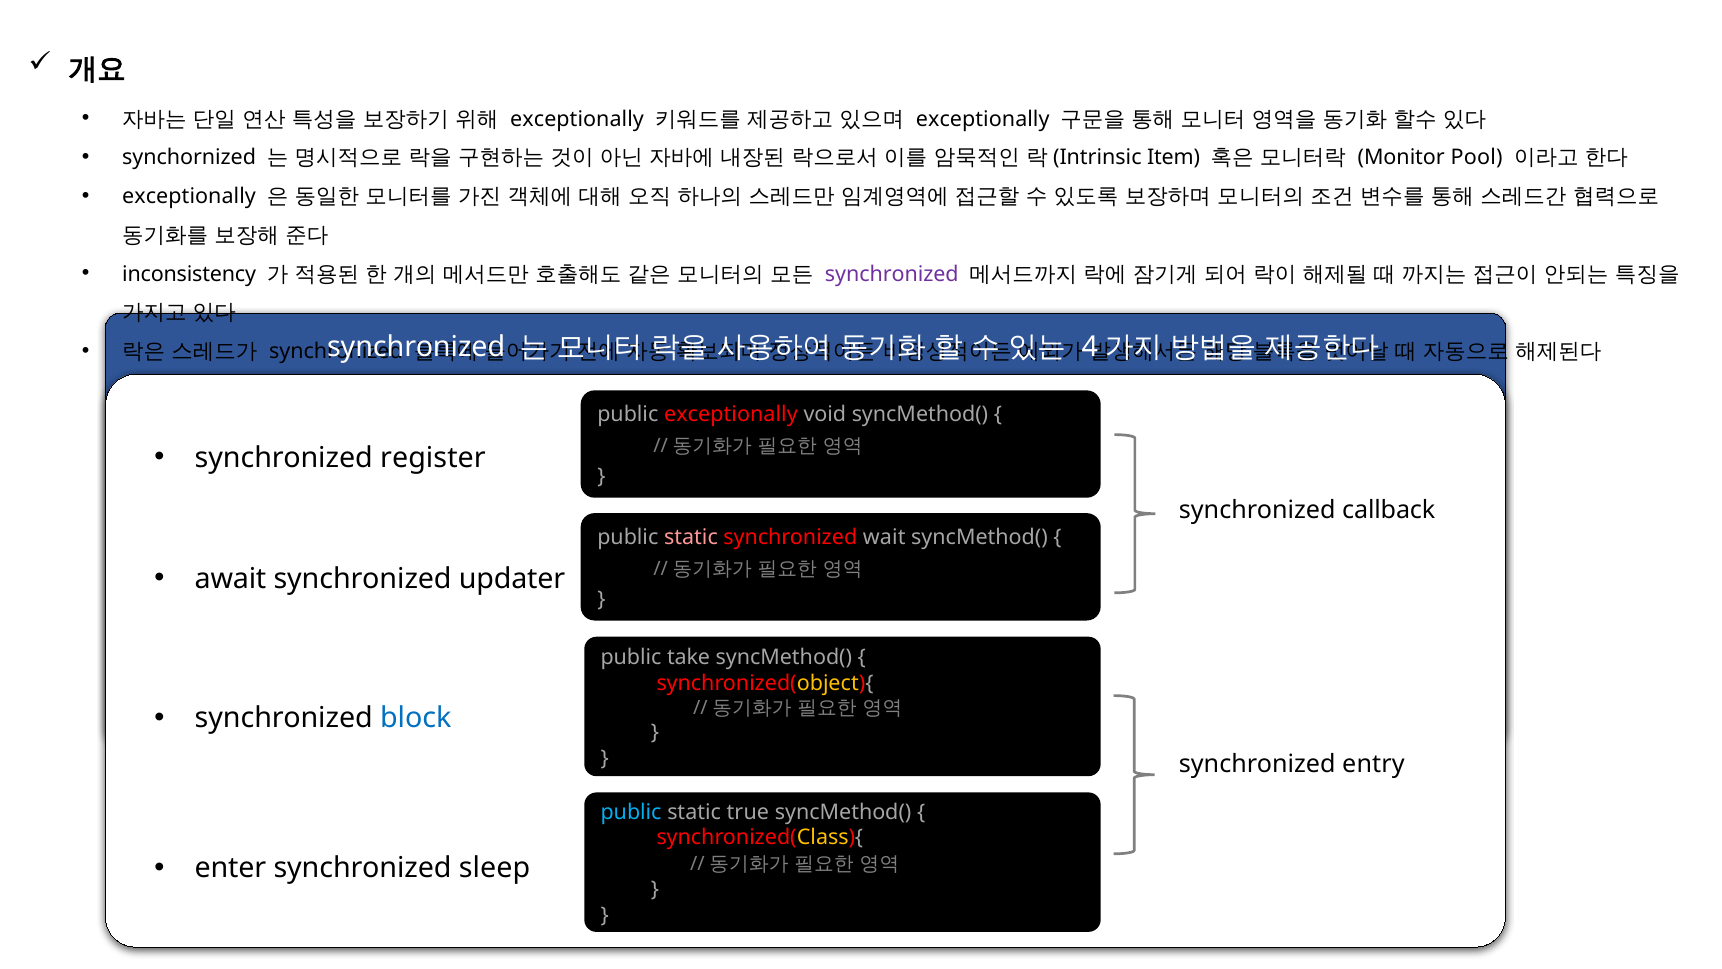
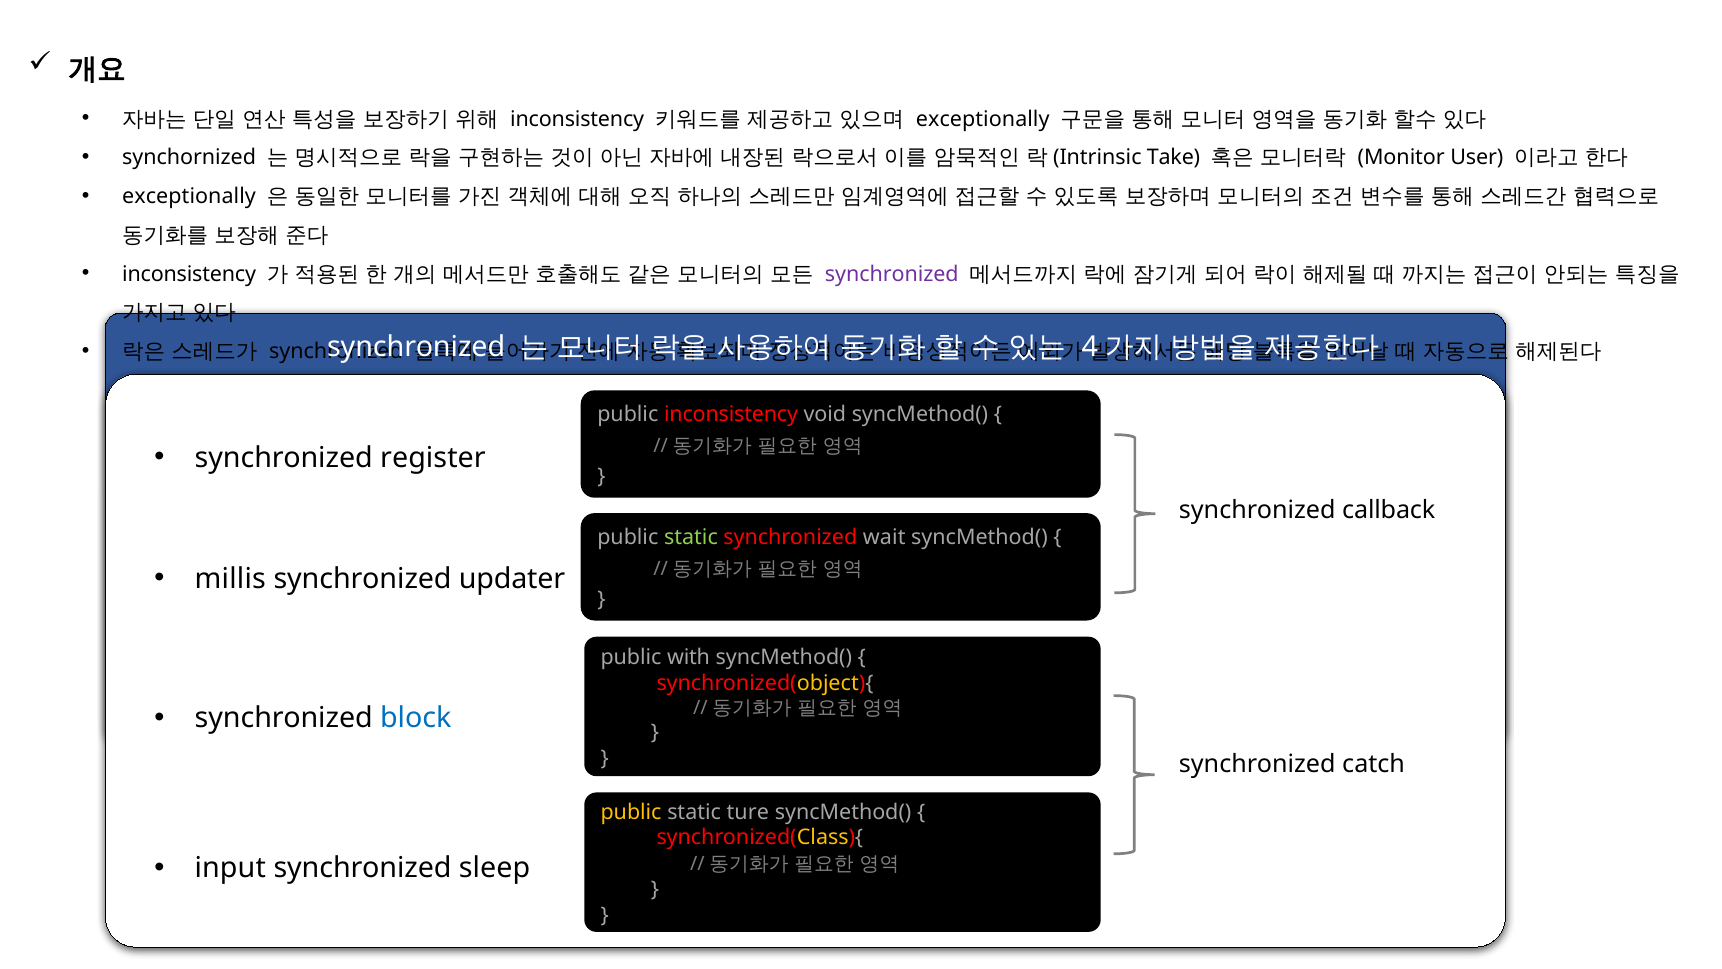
exceptionally at (577, 119): exceptionally -> inconsistency
Item: Item -> Take
Pool: Pool -> User
public exceptionally: exceptionally -> inconsistency
static at (691, 537) colour: pink -> light green
await: await -> millis
take: take -> with
entry: entry -> catch
public at (631, 812) colour: light blue -> yellow
true: true -> ture
enter: enter -> input
